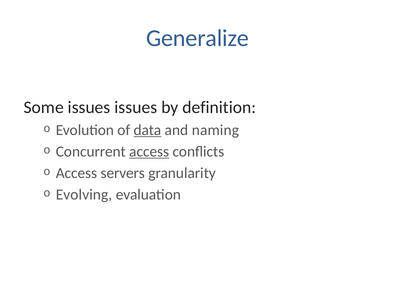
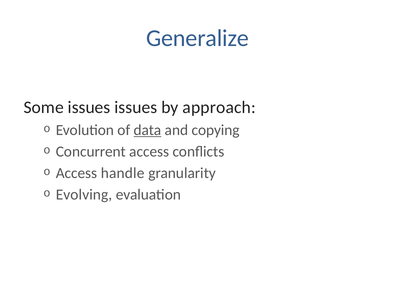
definition: definition -> approach
naming: naming -> copying
access at (149, 152) underline: present -> none
servers: servers -> handle
